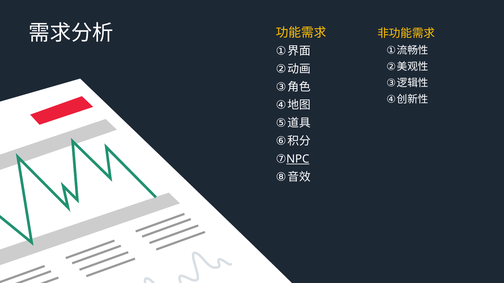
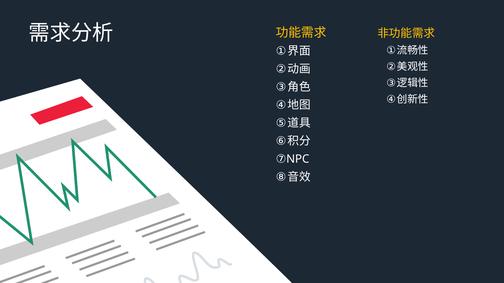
NPC underline: present -> none
